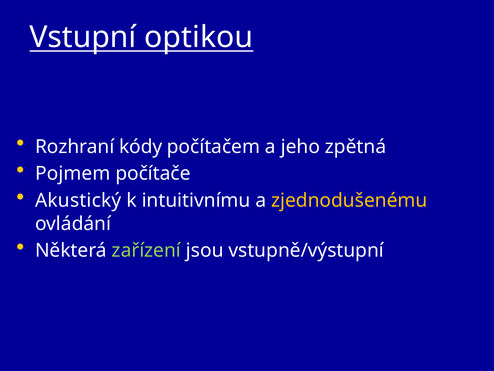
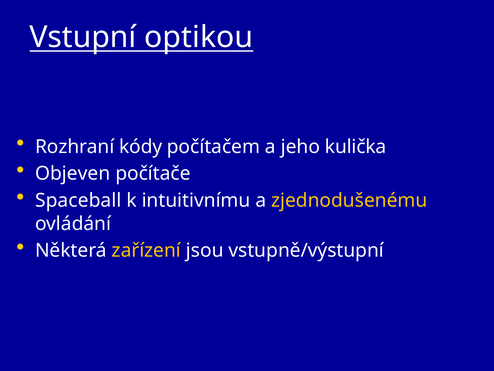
zpětná: zpětná -> kulička
Pojmem: Pojmem -> Objeven
Akustický: Akustický -> Spaceball
zařízení colour: light green -> yellow
